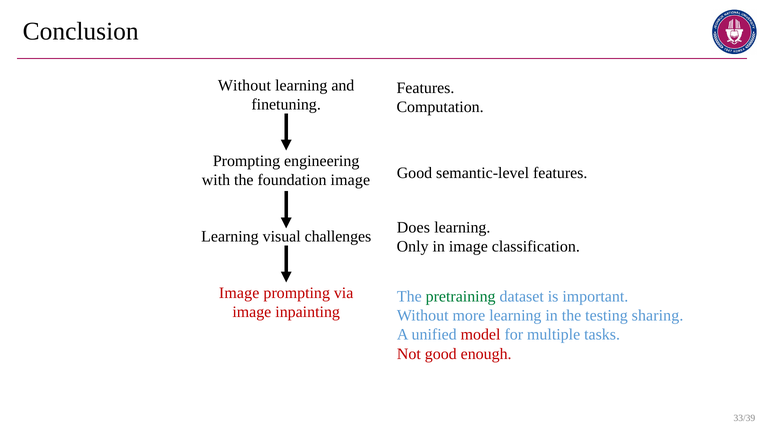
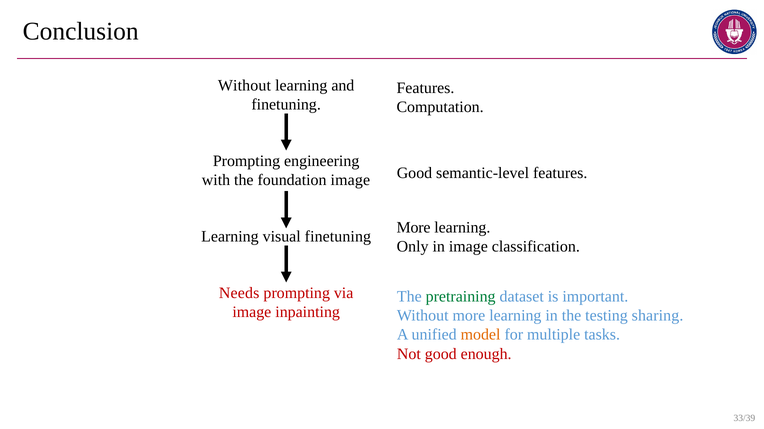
Does at (413, 228): Does -> More
visual challenges: challenges -> finetuning
Image at (239, 294): Image -> Needs
model colour: red -> orange
